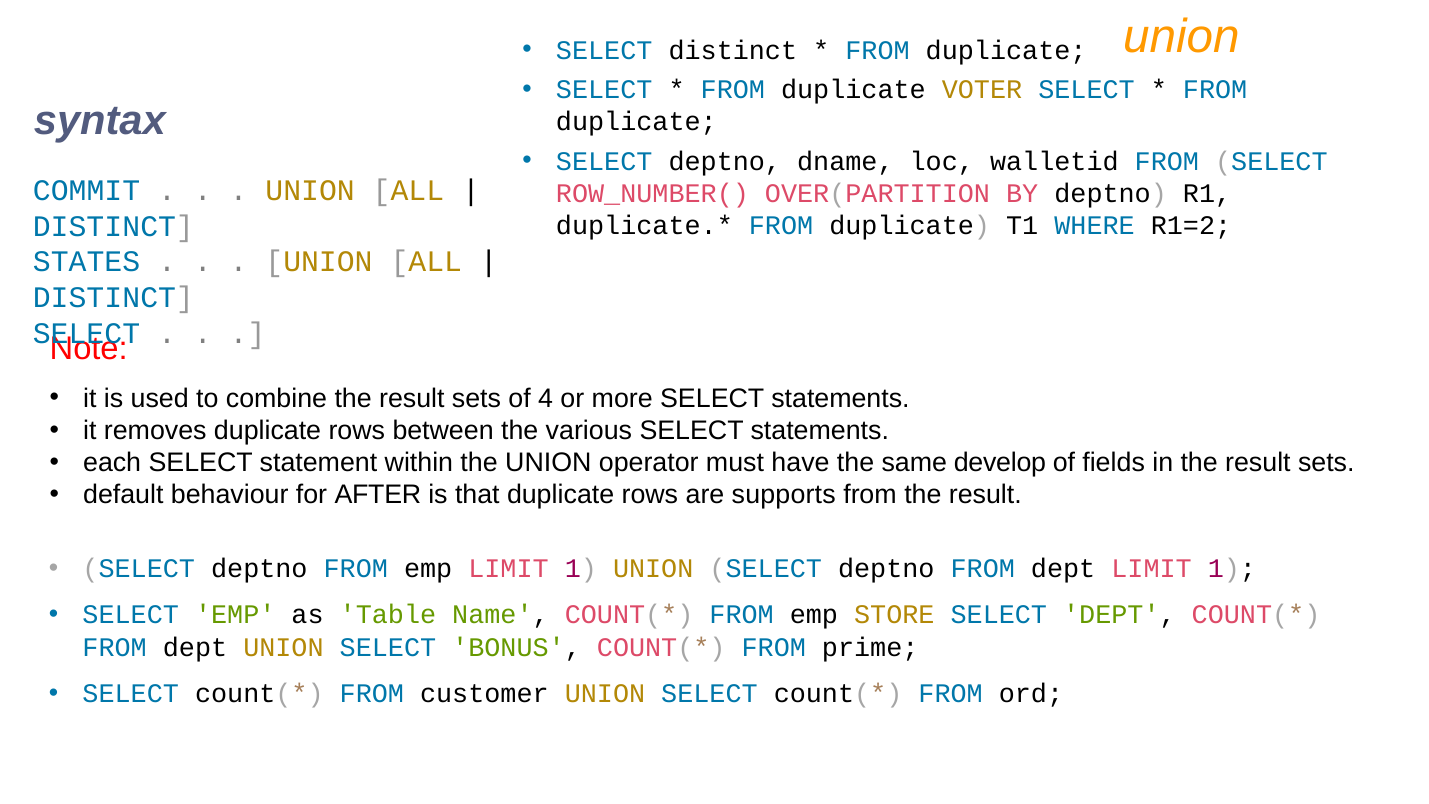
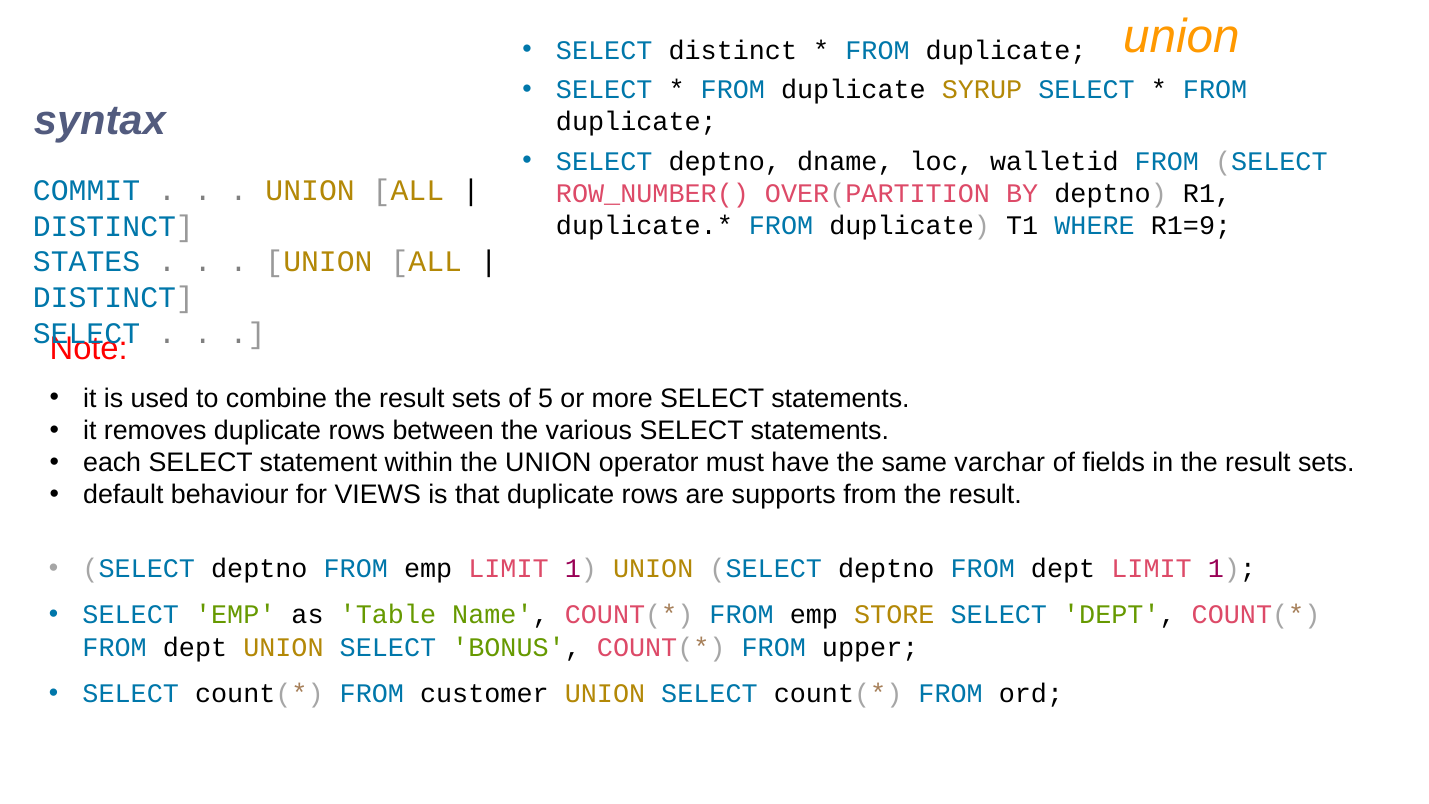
VOTER: VOTER -> SYRUP
R1=2: R1=2 -> R1=9
4: 4 -> 5
develop: develop -> varchar
AFTER: AFTER -> VIEWS
prime: prime -> upper
